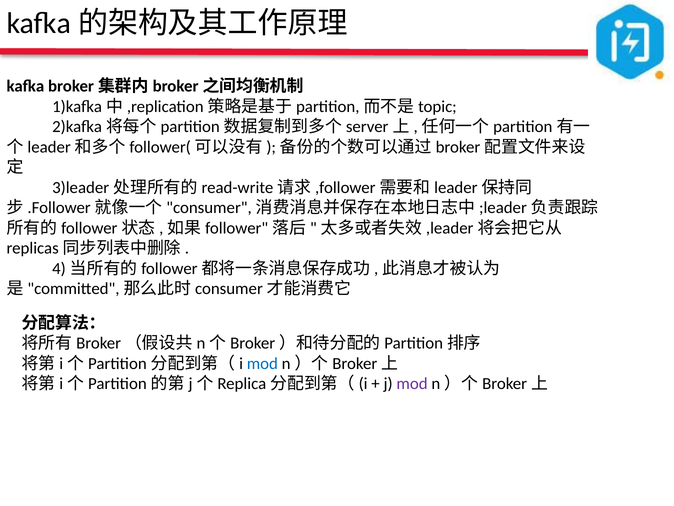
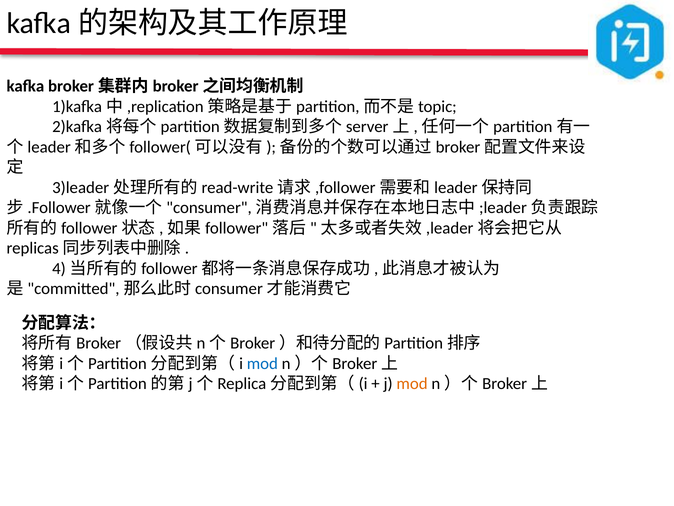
mod at (412, 383) colour: purple -> orange
